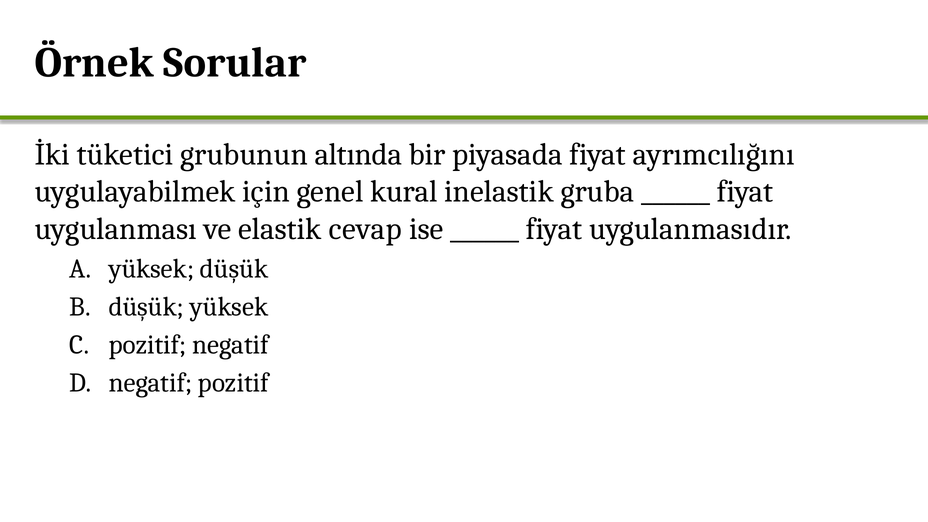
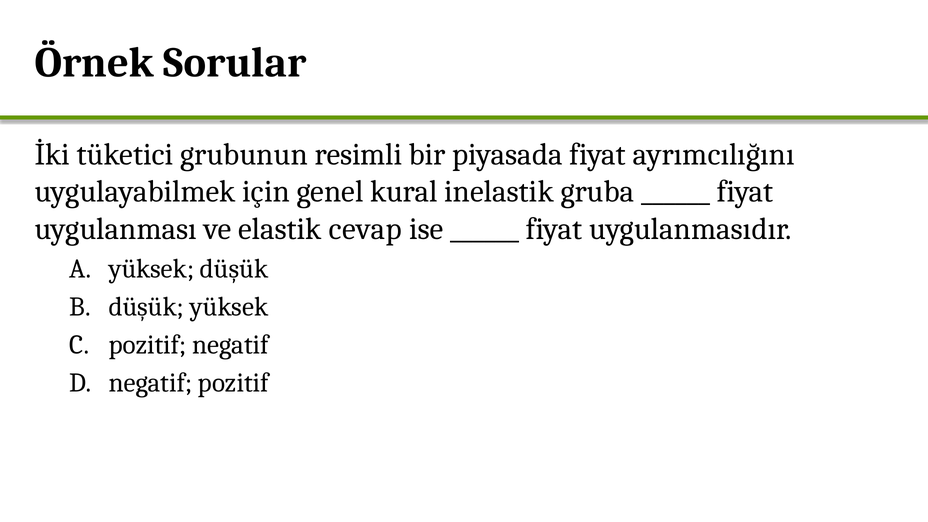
altında: altında -> resimli
